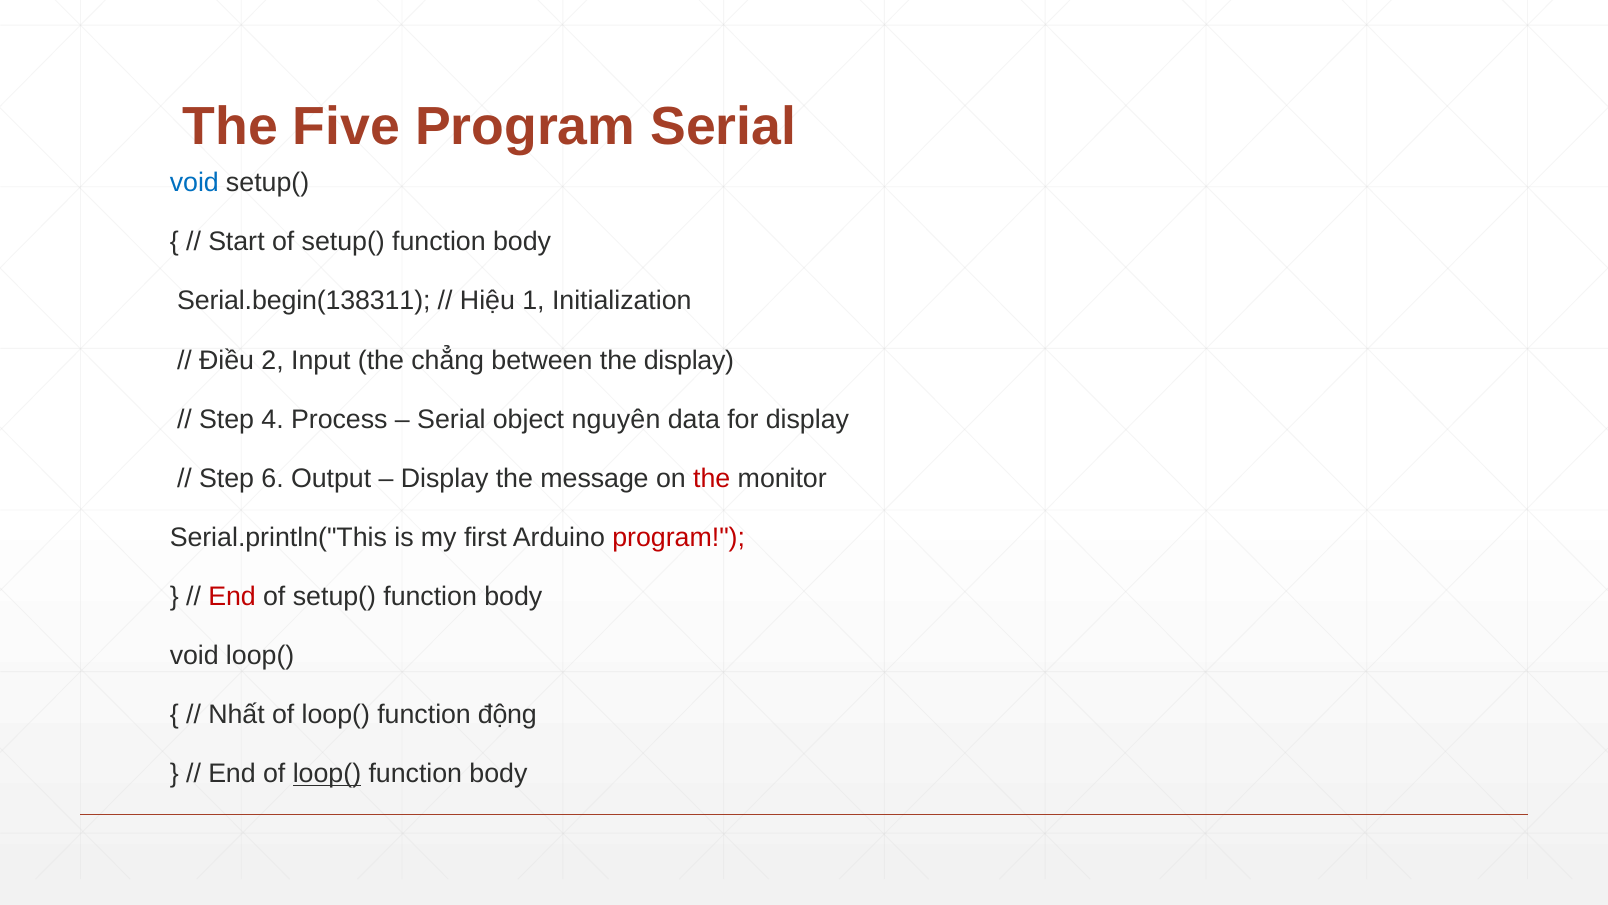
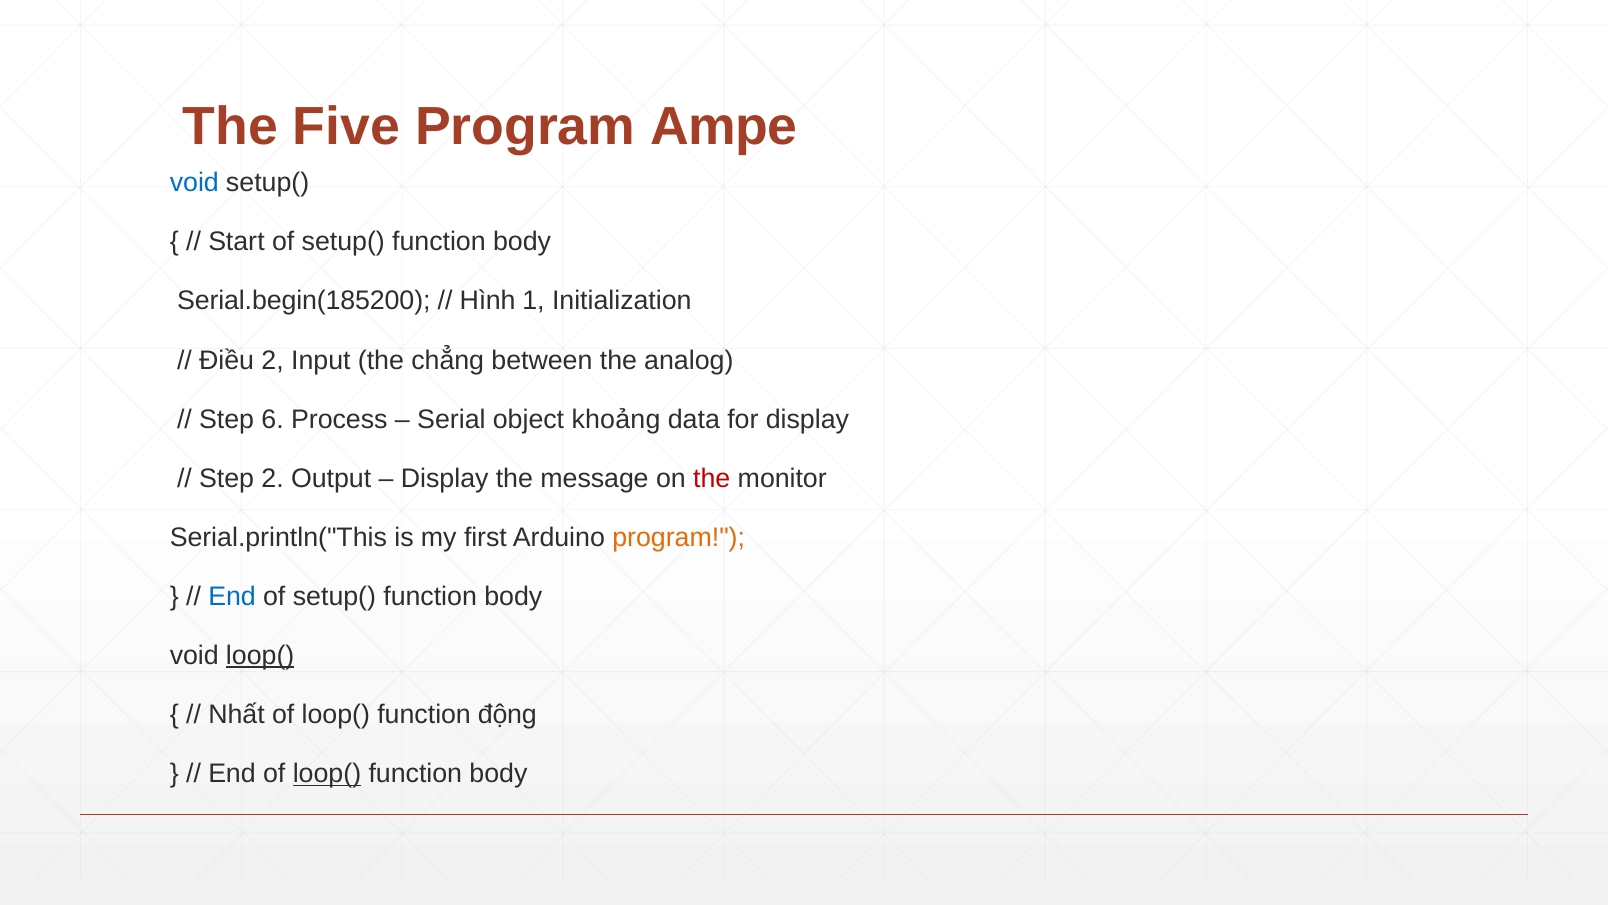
Program Serial: Serial -> Ampe
Serial.begin(138311: Serial.begin(138311 -> Serial.begin(185200
Hiệu: Hiệu -> Hình
the display: display -> analog
4: 4 -> 6
nguyên: nguyên -> khoảng
Step 6: 6 -> 2
program at (679, 537) colour: red -> orange
End at (232, 596) colour: red -> blue
loop( at (260, 655) underline: none -> present
